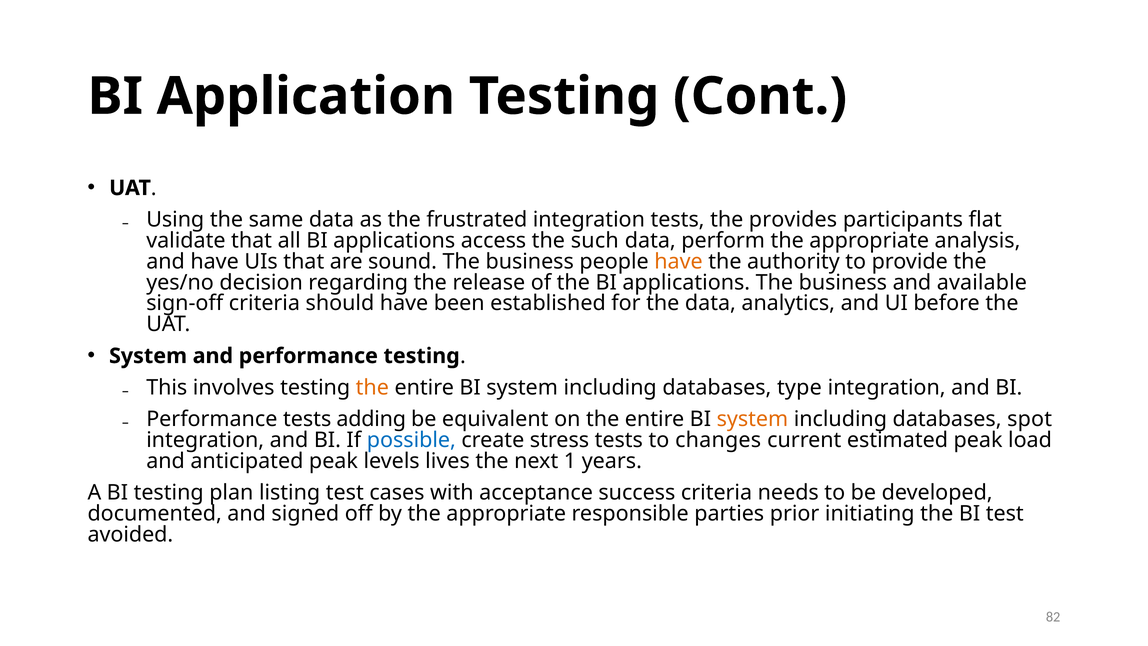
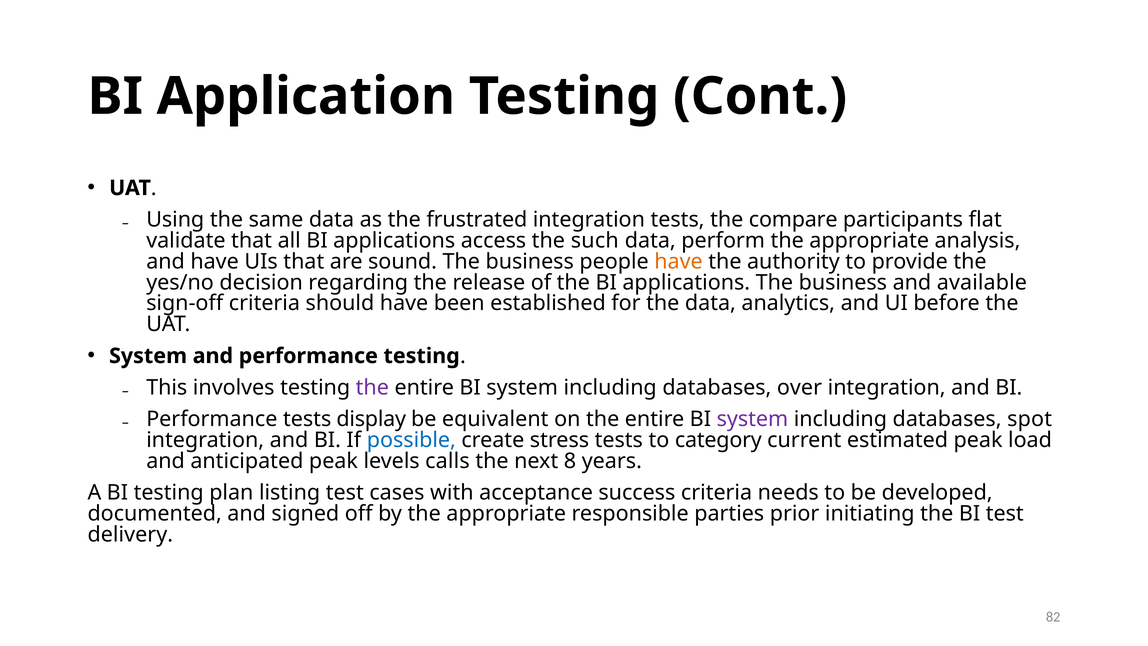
provides: provides -> compare
the at (372, 387) colour: orange -> purple
type: type -> over
adding: adding -> display
system at (752, 419) colour: orange -> purple
changes: changes -> category
lives: lives -> calls
1: 1 -> 8
avoided: avoided -> delivery
